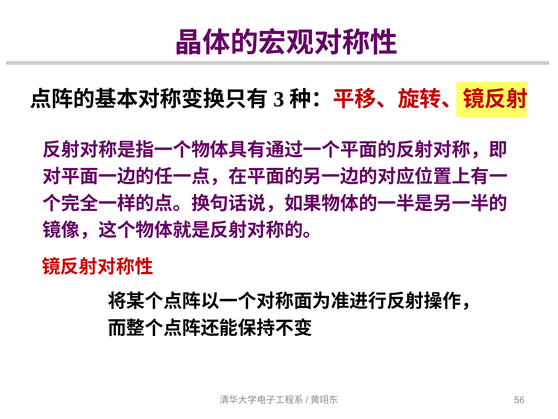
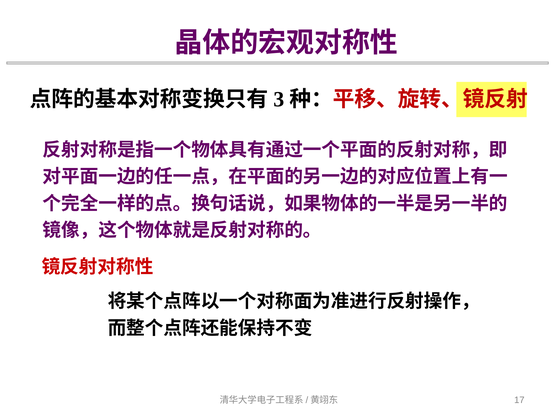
56: 56 -> 17
